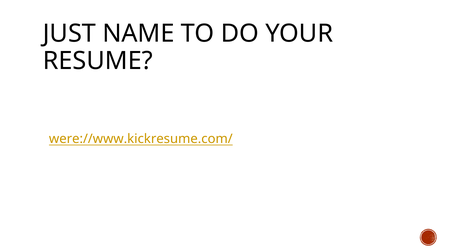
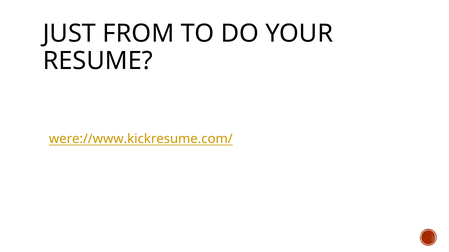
NAME: NAME -> FROM
